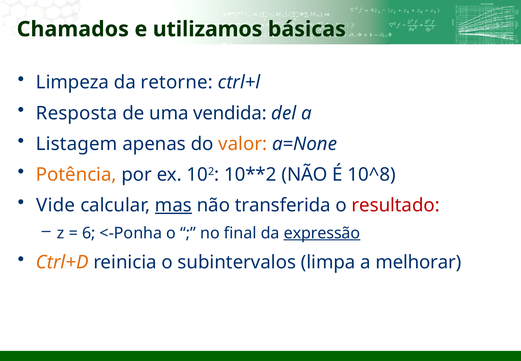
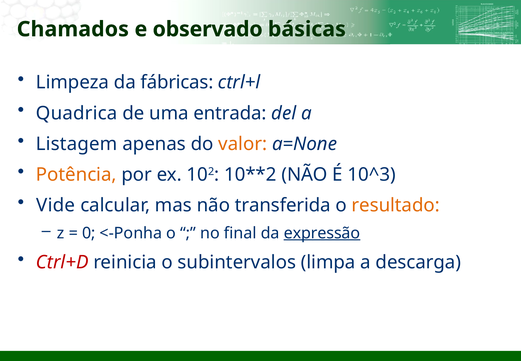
utilizamos: utilizamos -> observado
retorne: retorne -> fábricas
Resposta: Resposta -> Quadrica
vendida: vendida -> entrada
10^8: 10^8 -> 10^3
mas underline: present -> none
resultado colour: red -> orange
6: 6 -> 0
Ctrl+D colour: orange -> red
melhorar: melhorar -> descarga
